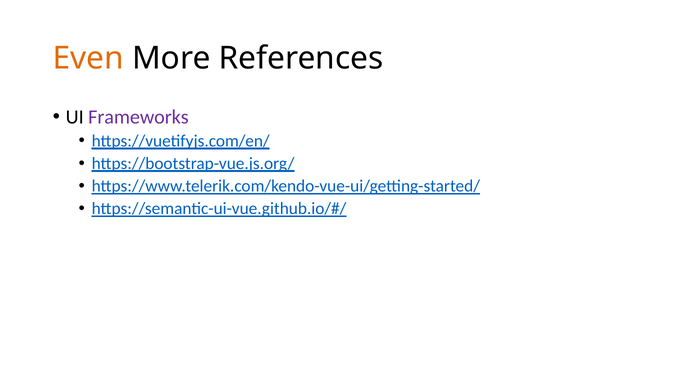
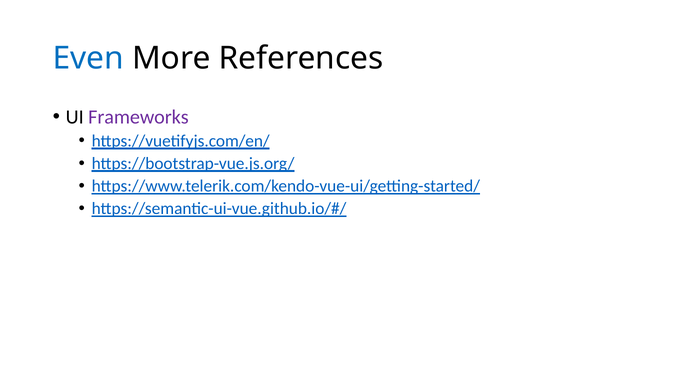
Even colour: orange -> blue
